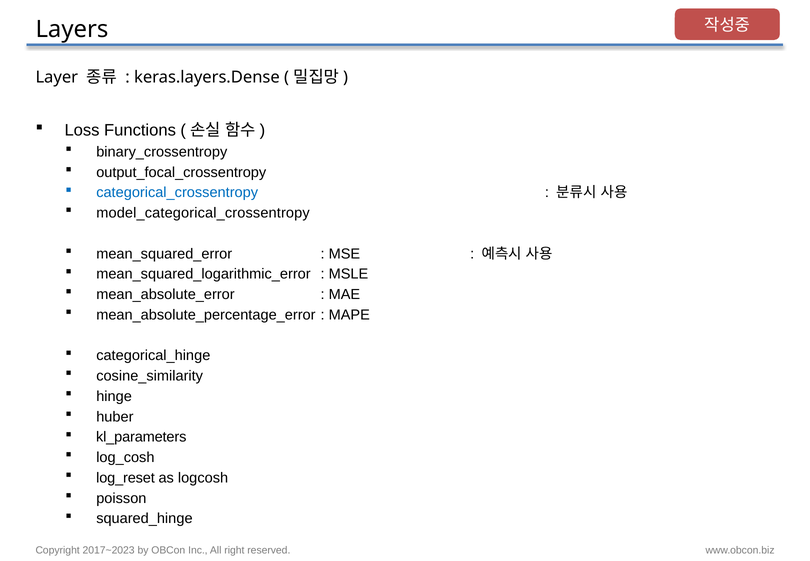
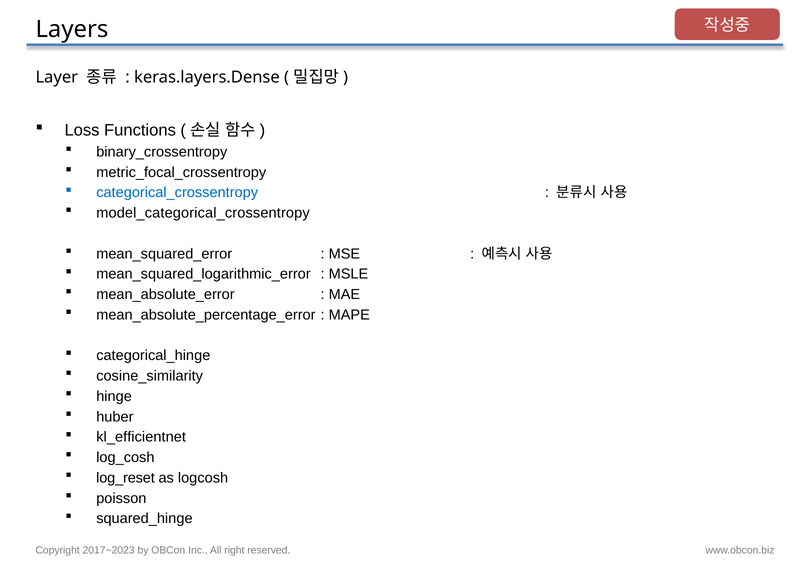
output_focal_crossentropy: output_focal_crossentropy -> metric_focal_crossentropy
kl_parameters: kl_parameters -> kl_efficientnet
